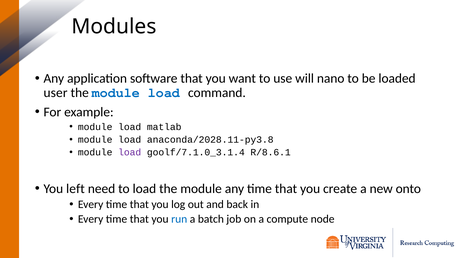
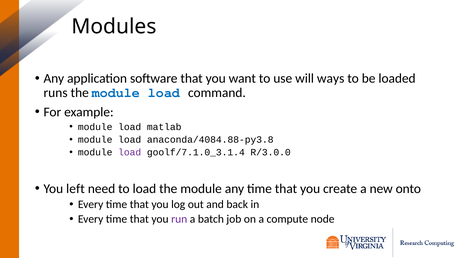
nano: nano -> ways
user: user -> runs
anaconda/2028.11-py3.8: anaconda/2028.11-py3.8 -> anaconda/4084.88-py3.8
R/8.6.1: R/8.6.1 -> R/3.0.0
run colour: blue -> purple
